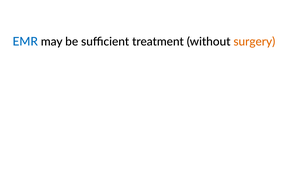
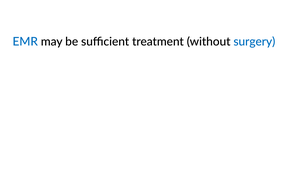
surgery colour: orange -> blue
